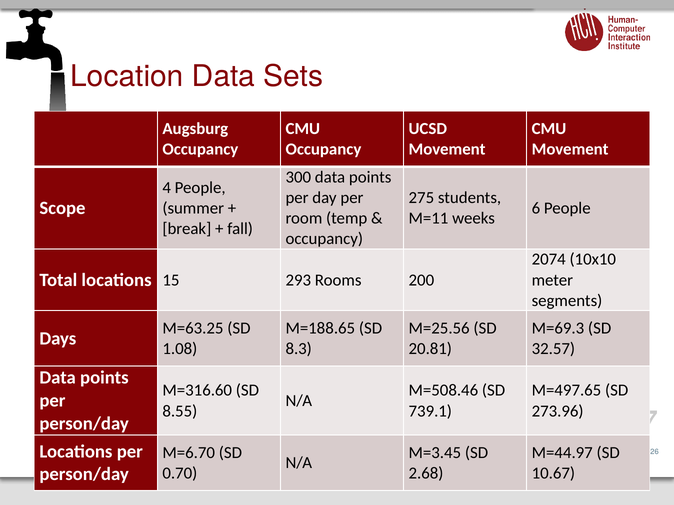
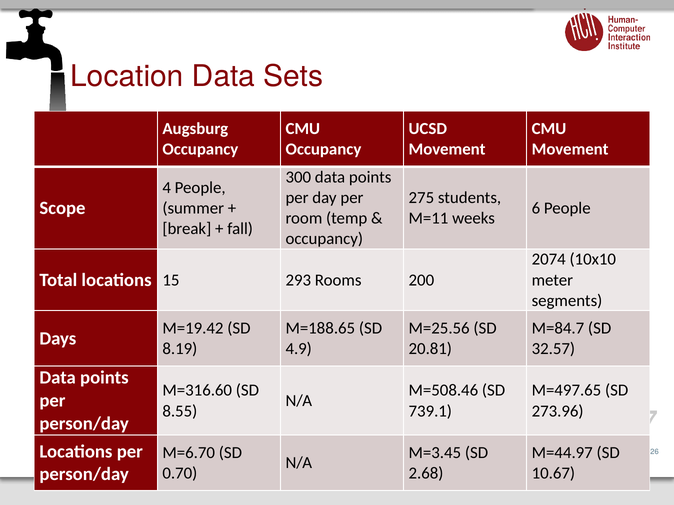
M=63.25: M=63.25 -> M=19.42
M=69.3: M=69.3 -> M=84.7
1.08: 1.08 -> 8.19
8.3: 8.3 -> 4.9
